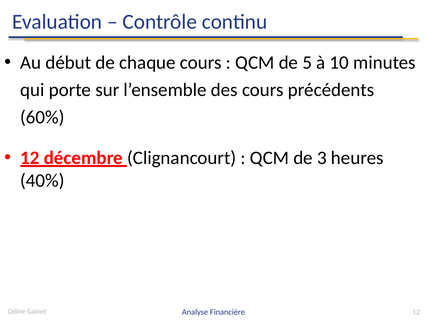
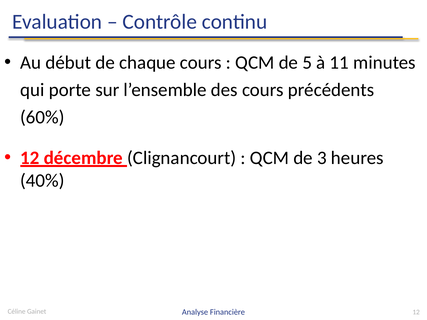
10: 10 -> 11
